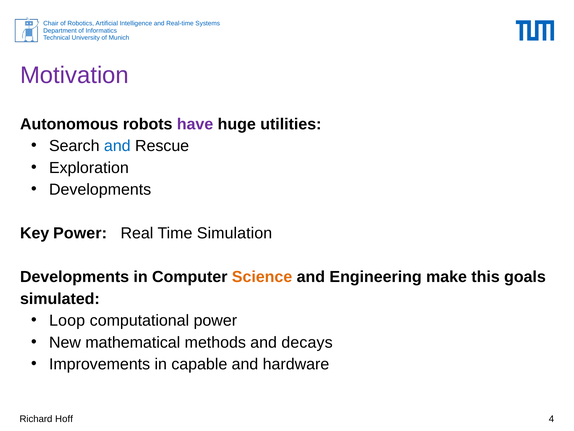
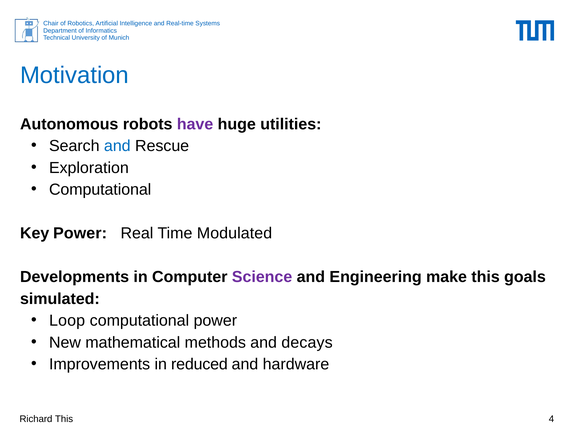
Motivation colour: purple -> blue
Developments at (100, 189): Developments -> Computational
Simulation: Simulation -> Modulated
Science colour: orange -> purple
capable: capable -> reduced
Richard Hoff: Hoff -> This
